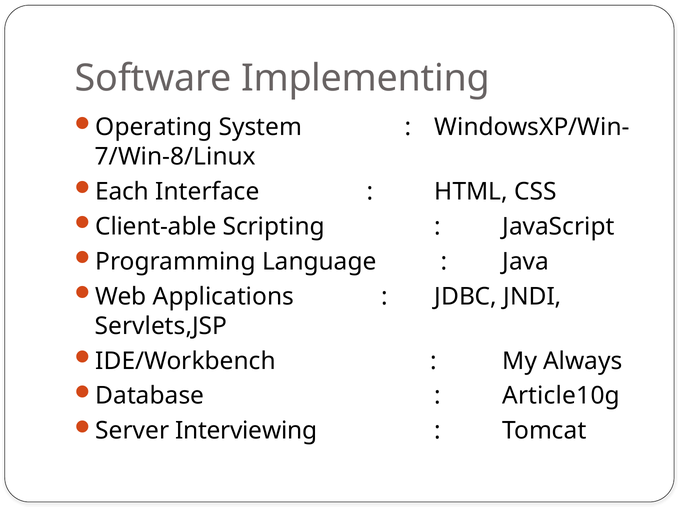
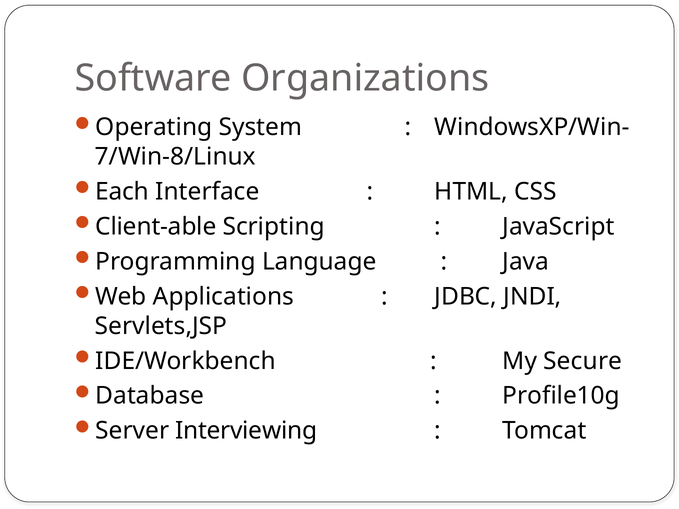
Implementing: Implementing -> Organizations
Always: Always -> Secure
Article10g: Article10g -> Profile10g
